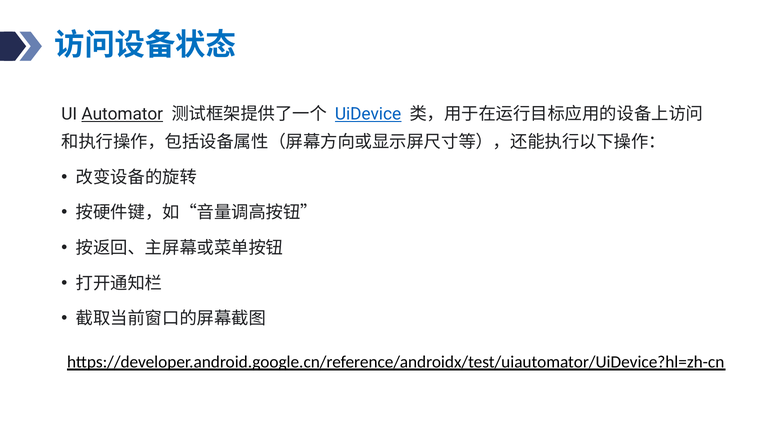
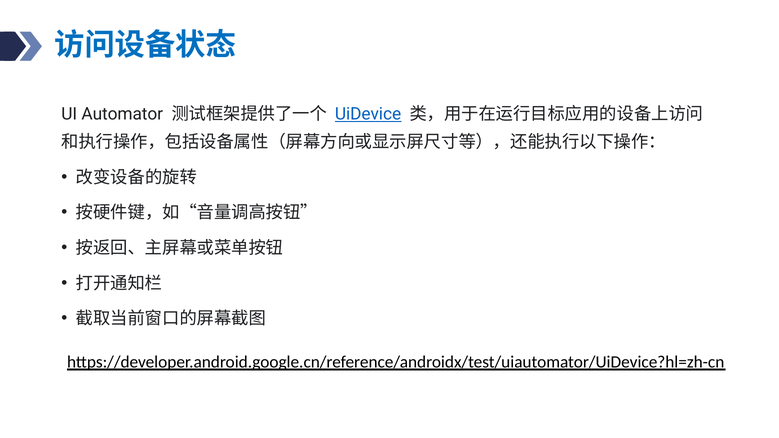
Automator underline: present -> none
